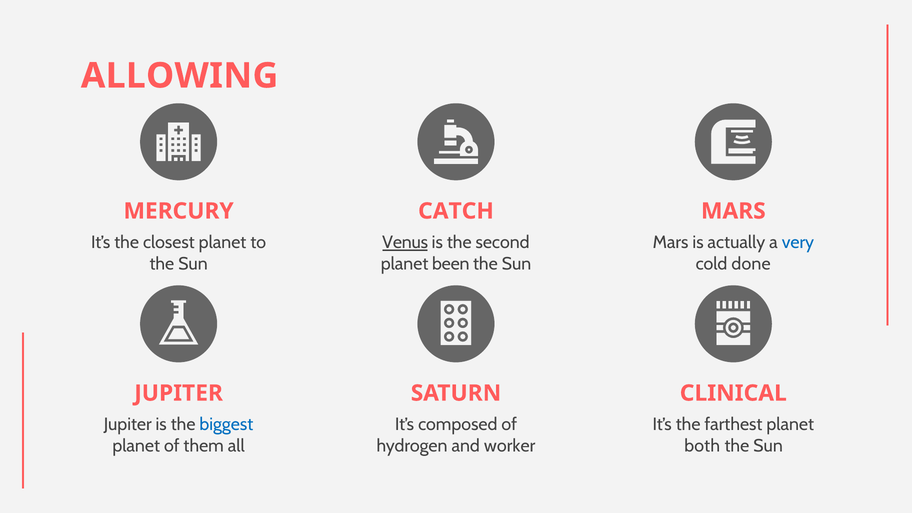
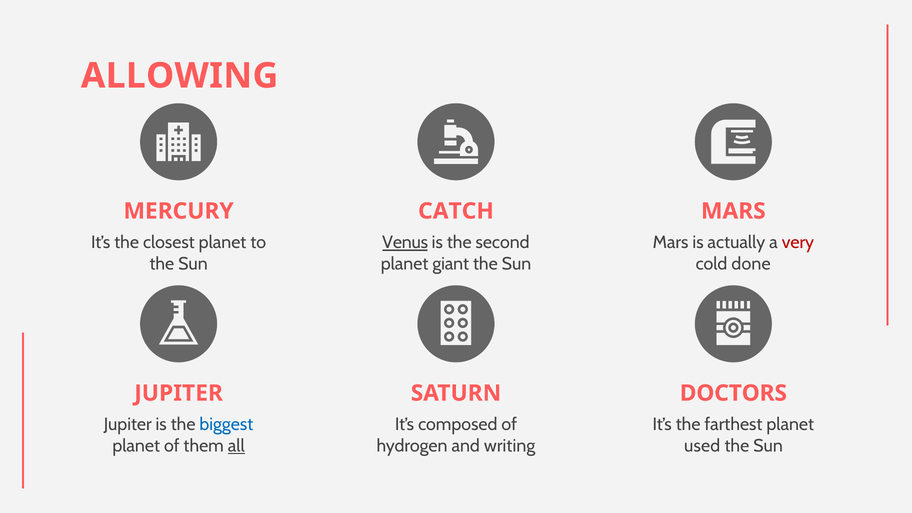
very colour: blue -> red
been: been -> giant
CLINICAL: CLINICAL -> DOCTORS
all underline: none -> present
worker: worker -> writing
both: both -> used
